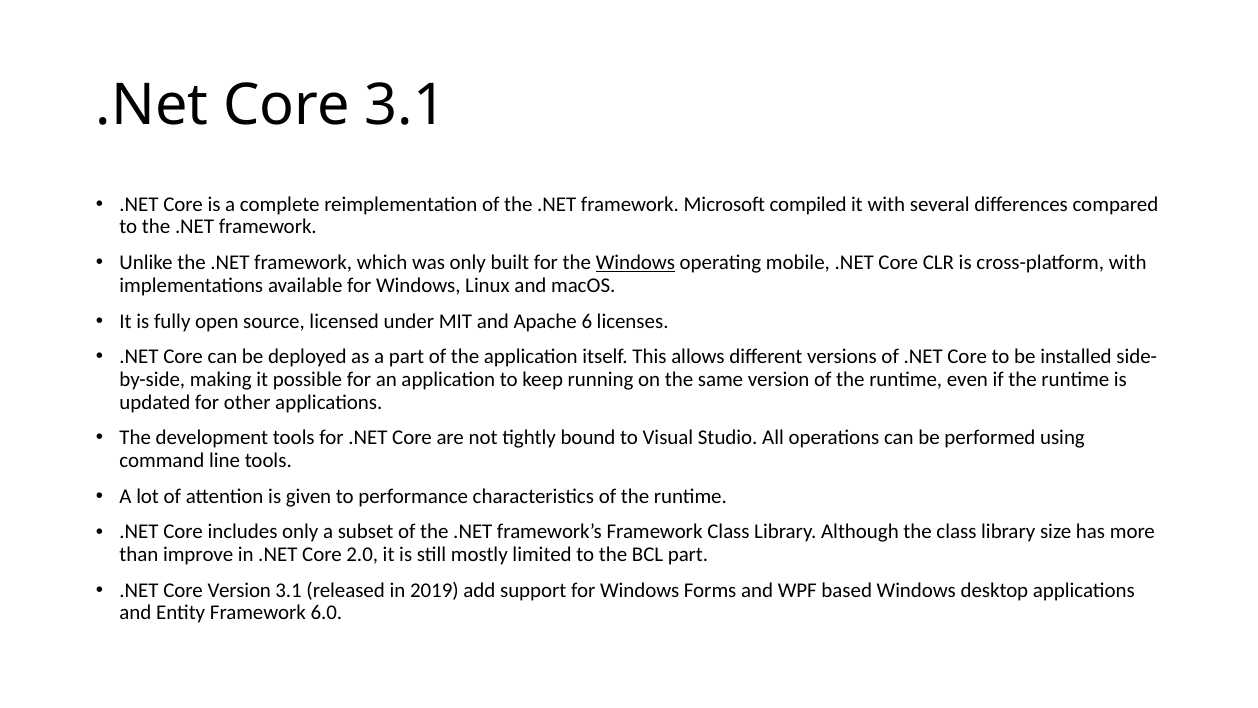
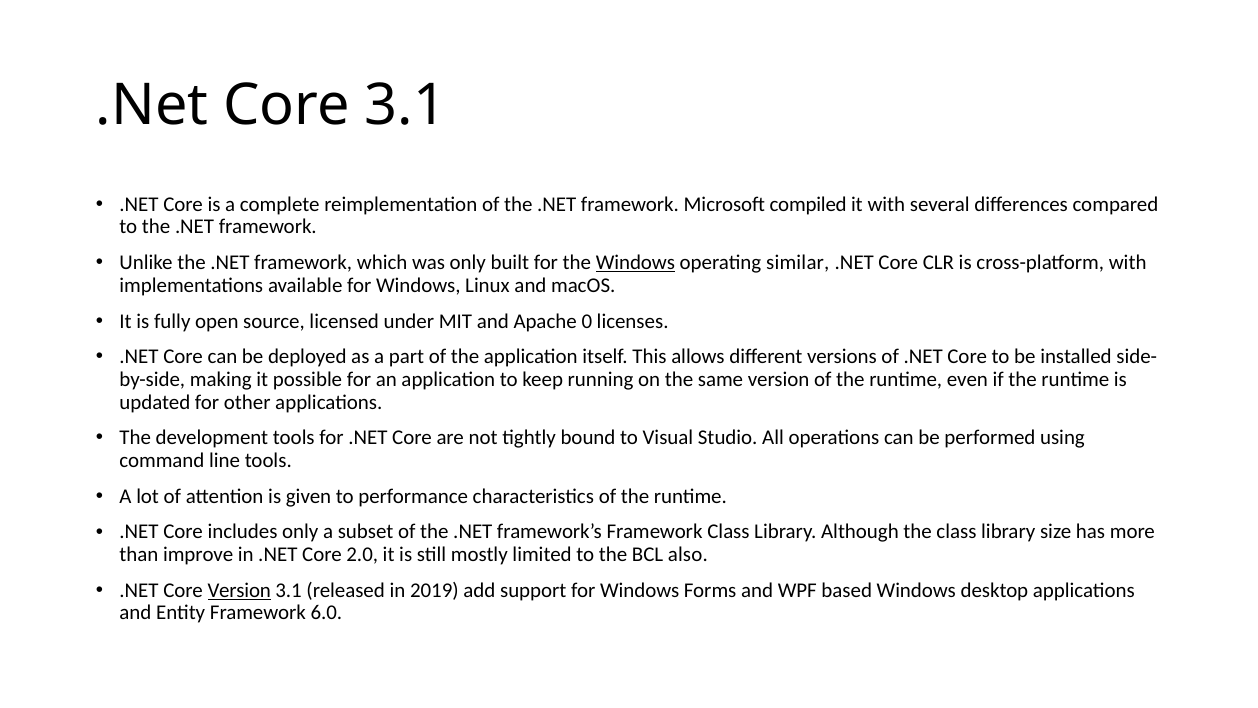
mobile: mobile -> similar
6: 6 -> 0
BCL part: part -> also
Version at (239, 590) underline: none -> present
